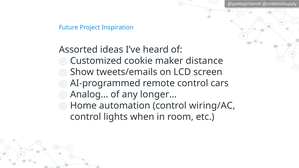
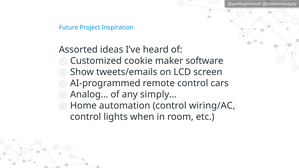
distance: distance -> software
longer…: longer… -> simply…
